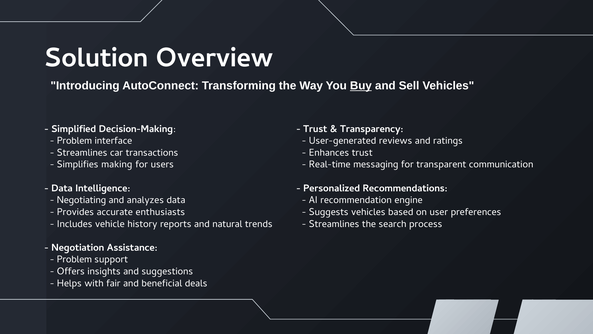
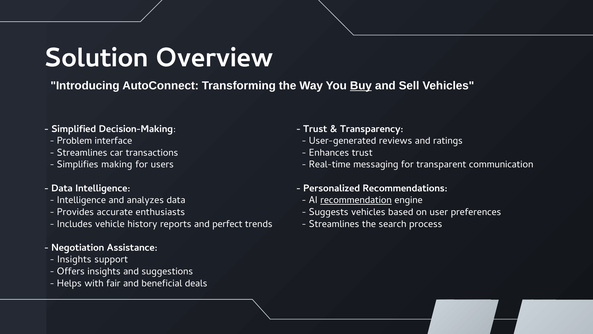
Negotiating at (81, 200): Negotiating -> Intelligence
recommendation underline: none -> present
natural: natural -> perfect
Problem at (74, 259): Problem -> Insights
